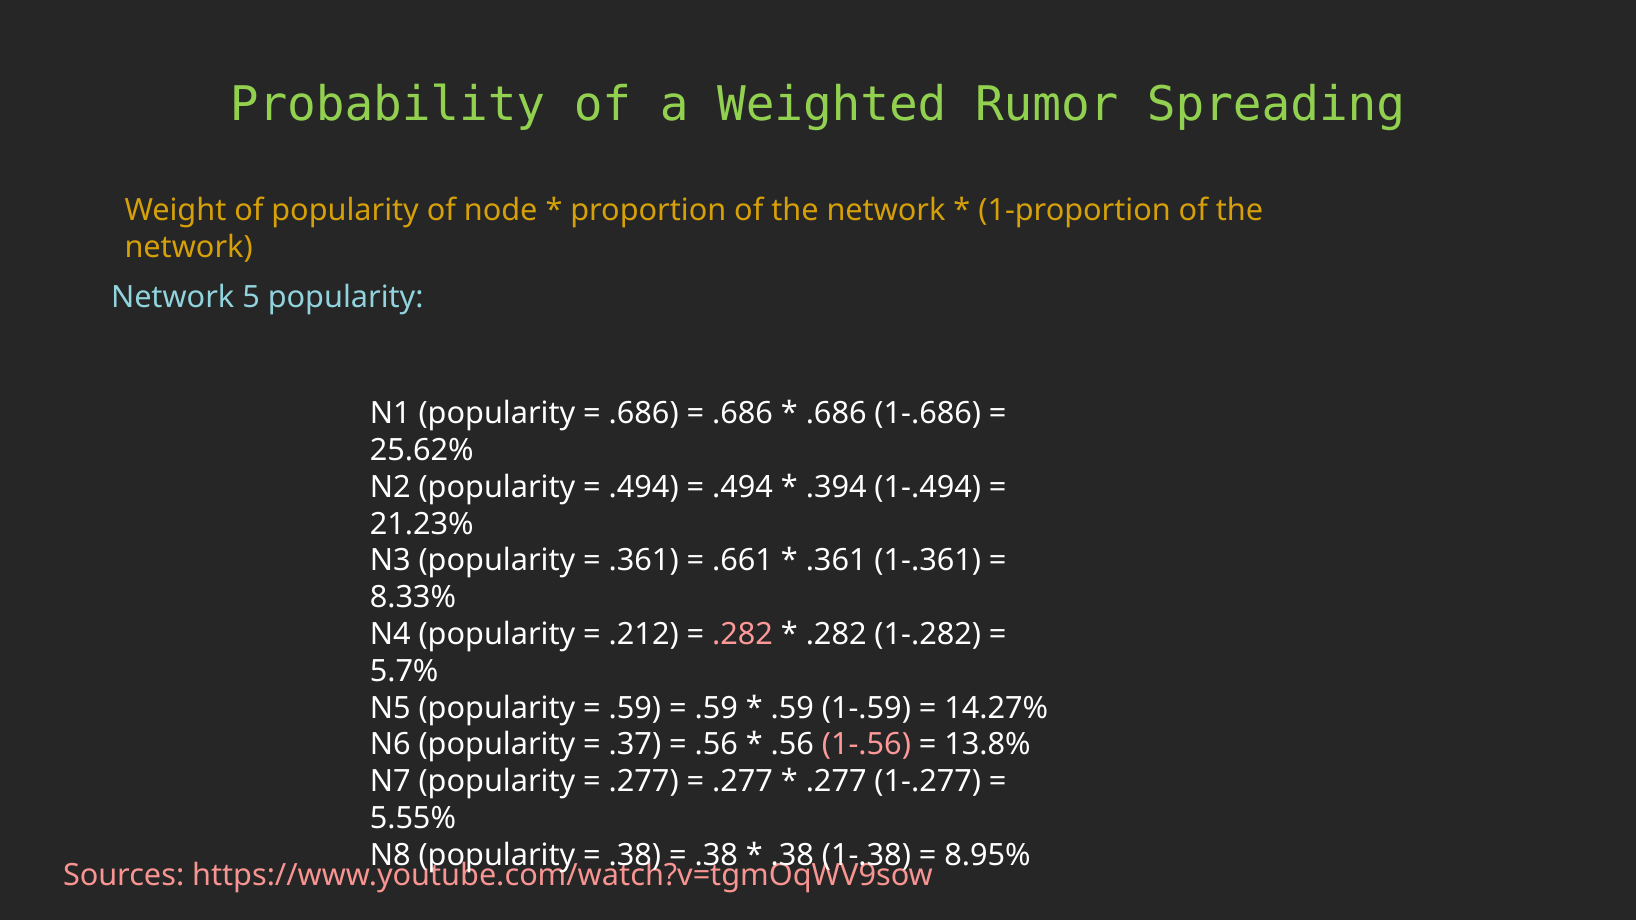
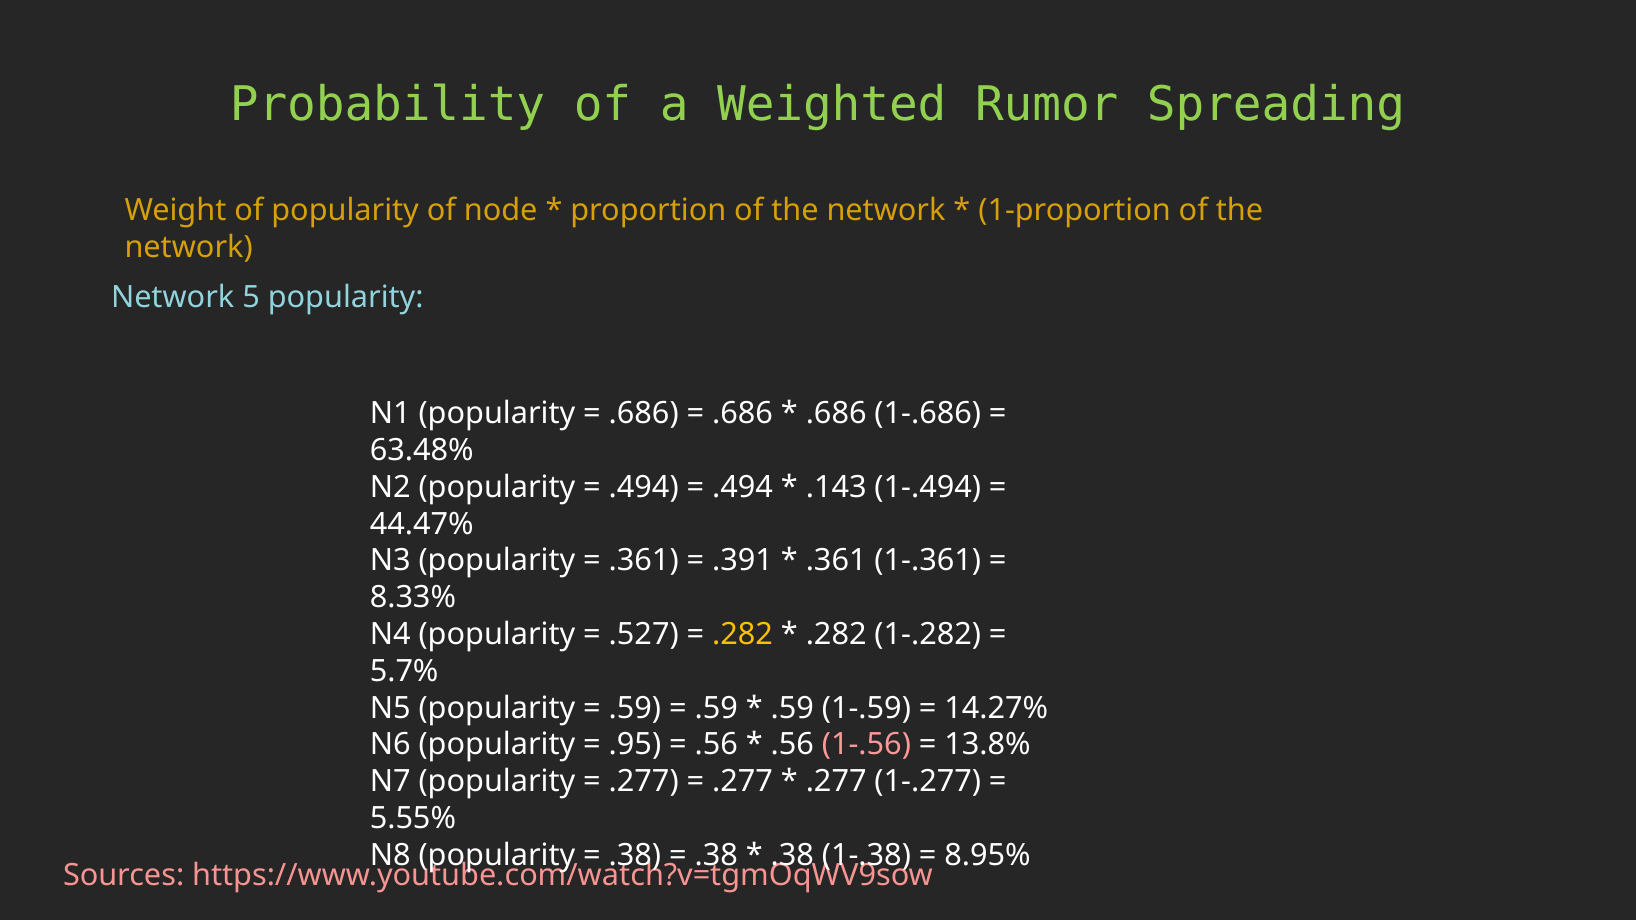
25.62%: 25.62% -> 63.48%
.394: .394 -> .143
21.23%: 21.23% -> 44.47%
.661: .661 -> .391
.212: .212 -> .527
.282 at (743, 634) colour: pink -> yellow
.37: .37 -> .95
